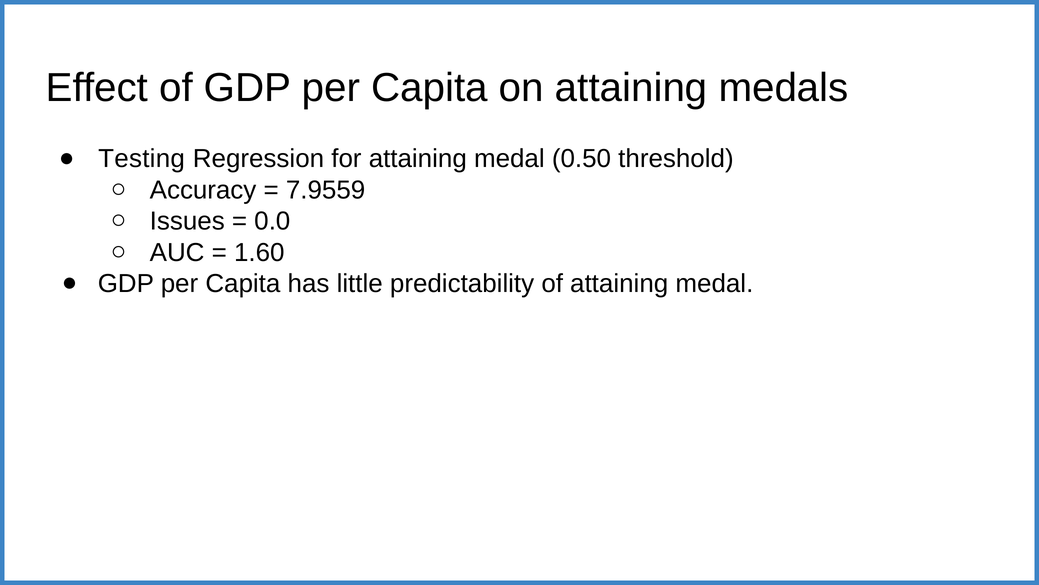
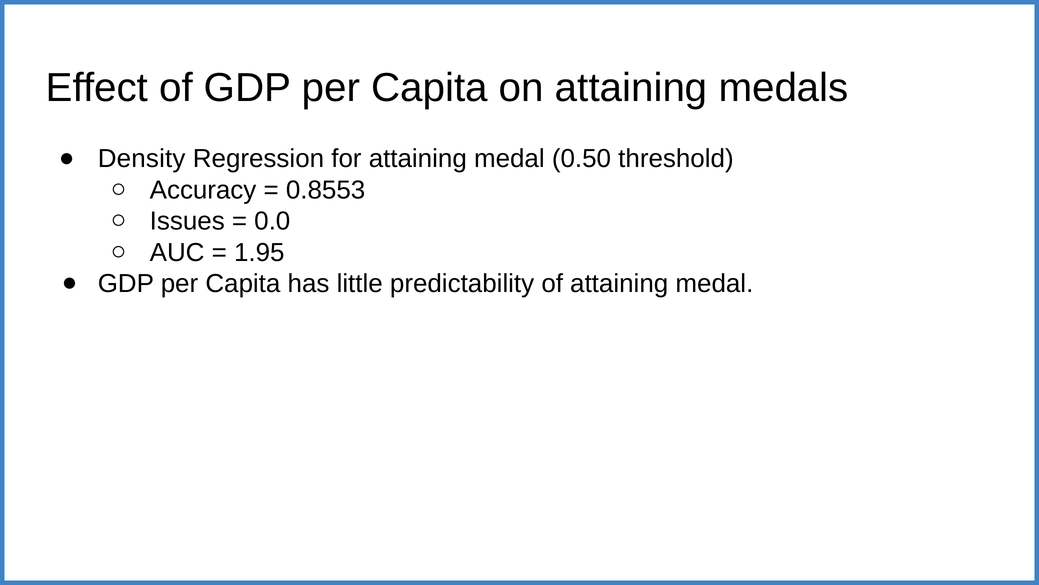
Testing: Testing -> Density
7.9559: 7.9559 -> 0.8553
1.60: 1.60 -> 1.95
